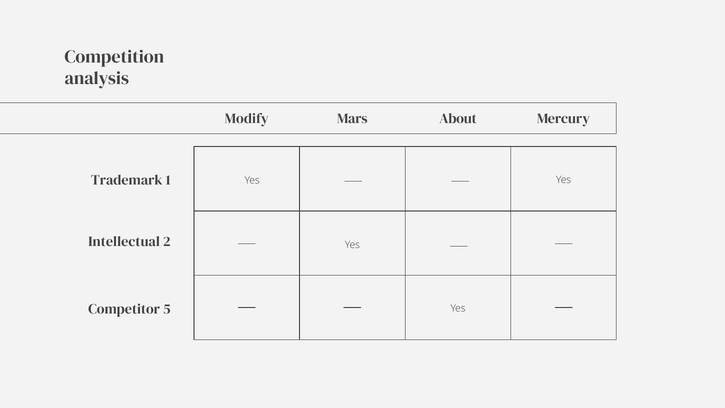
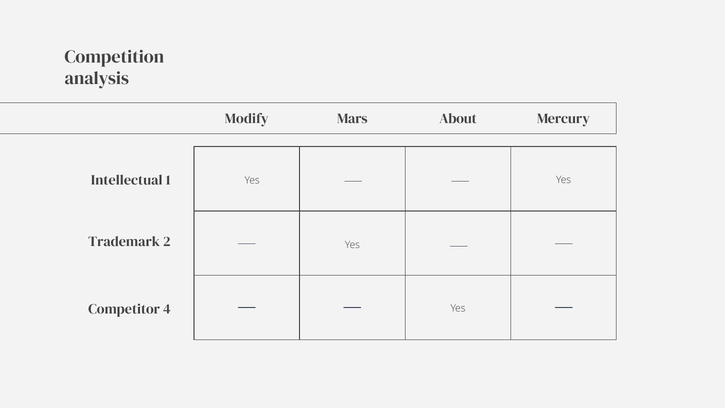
Trademark: Trademark -> Intellectual
Intellectual: Intellectual -> Trademark
5: 5 -> 4
